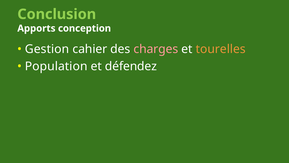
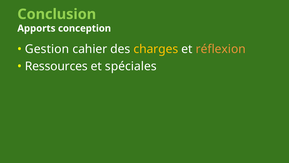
charges colour: pink -> yellow
tourelles: tourelles -> réflexion
Population: Population -> Ressources
défendez: défendez -> spéciales
